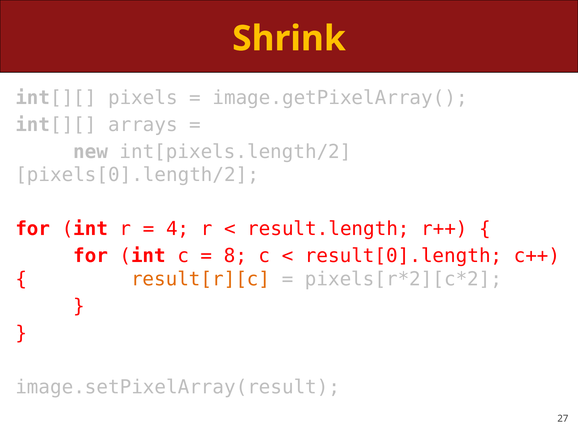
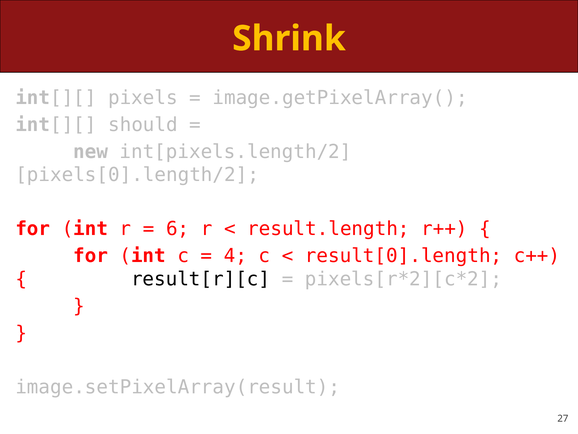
arrays: arrays -> should
4: 4 -> 6
8: 8 -> 4
result[r][c colour: orange -> black
